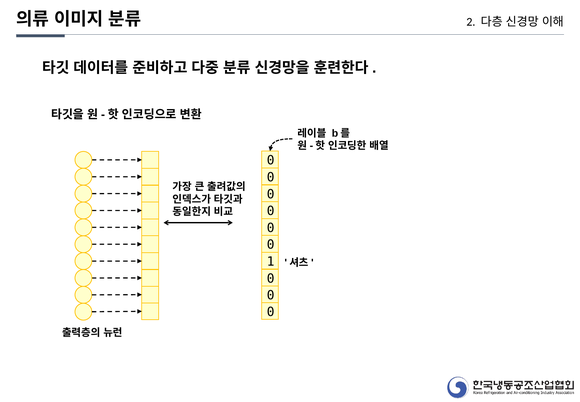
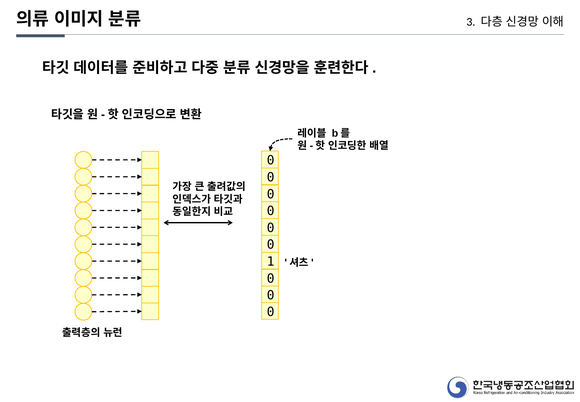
2: 2 -> 3
